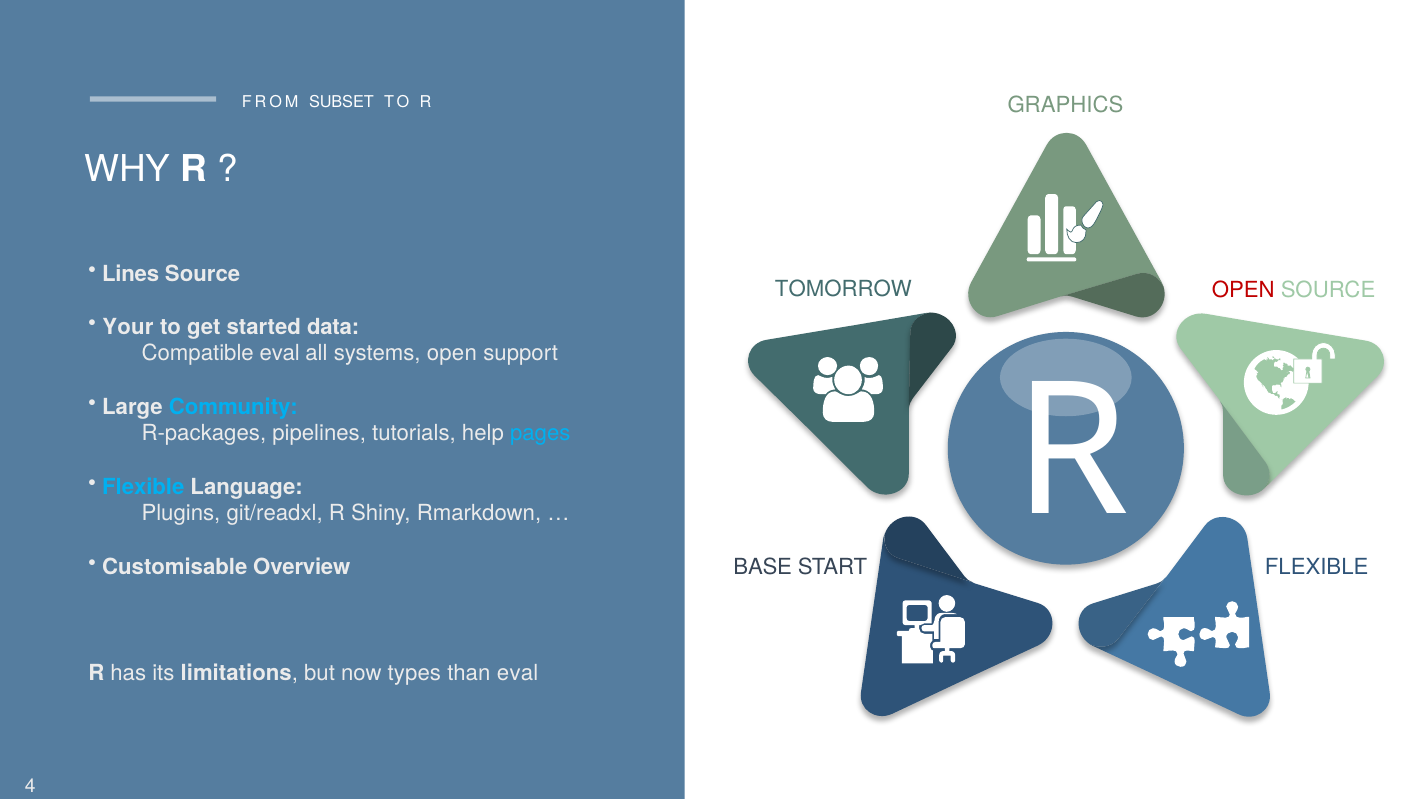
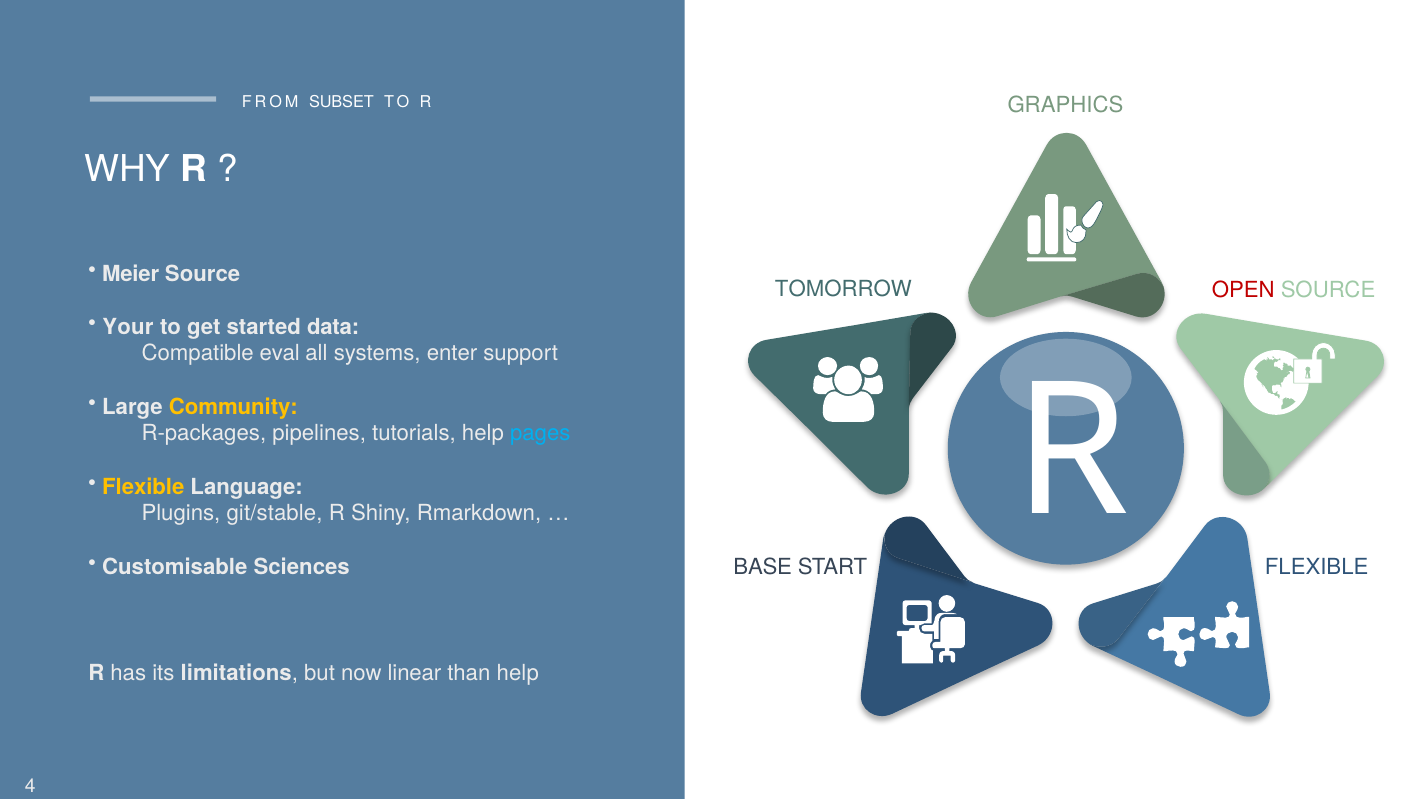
Lines: Lines -> Meier
systems open: open -> enter
Community colour: light blue -> yellow
Flexible at (143, 487) colour: light blue -> yellow
git/readxl: git/readxl -> git/stable
Overview: Overview -> Sciences
types: types -> linear
than eval: eval -> help
